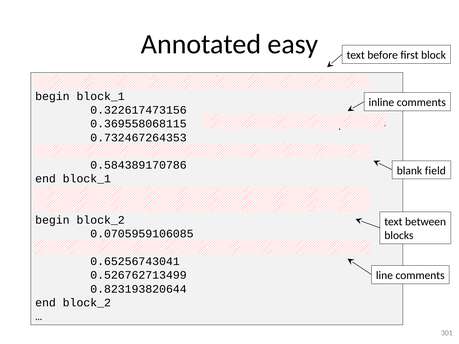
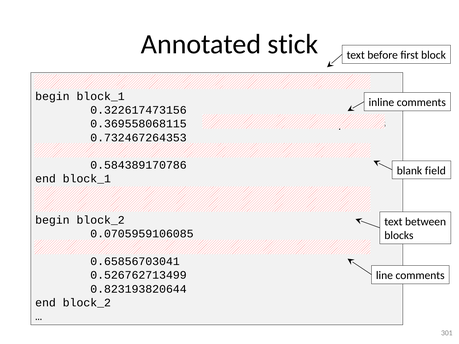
easy: easy -> stick
0.65256743041: 0.65256743041 -> 0.65856703041
